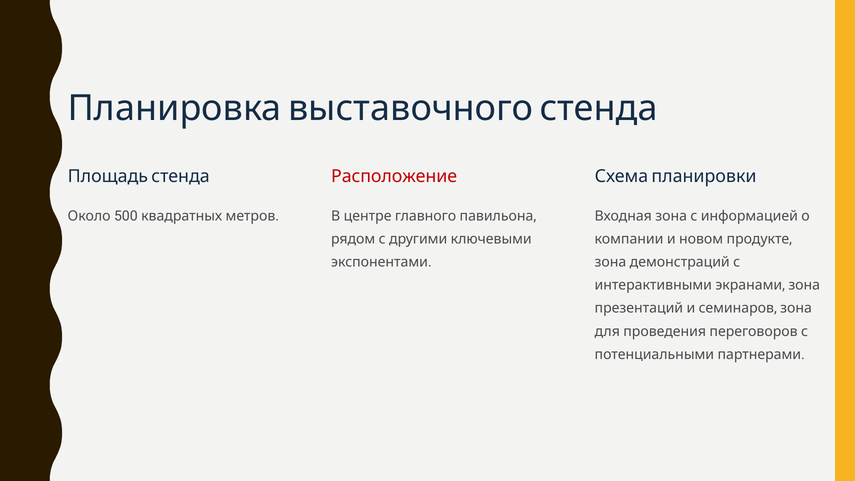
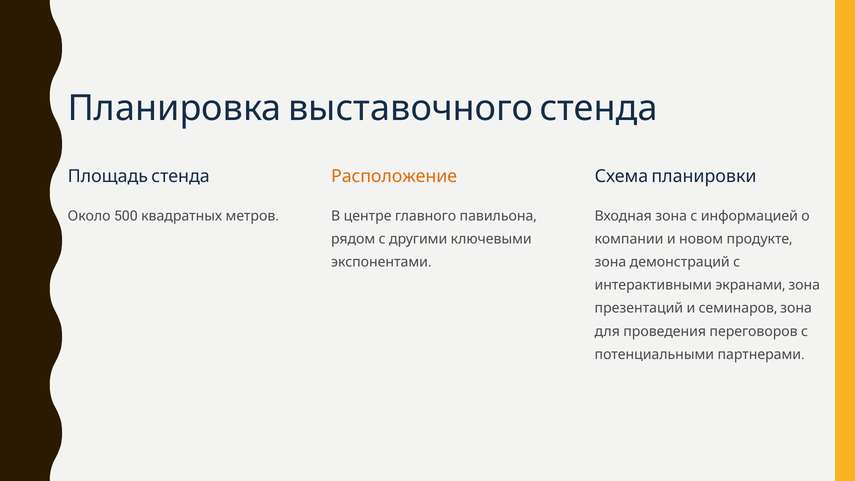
Расположение colour: red -> orange
